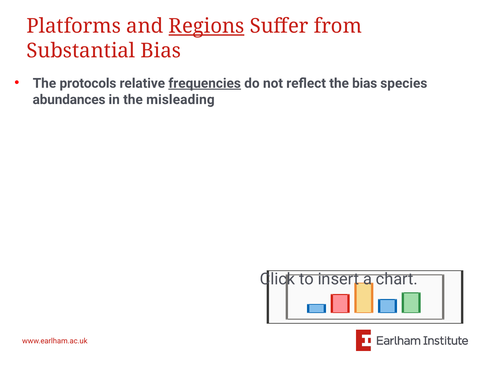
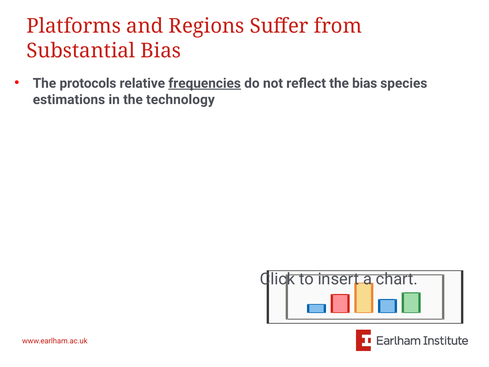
Regions underline: present -> none
abundances: abundances -> estimations
misleading: misleading -> technology
